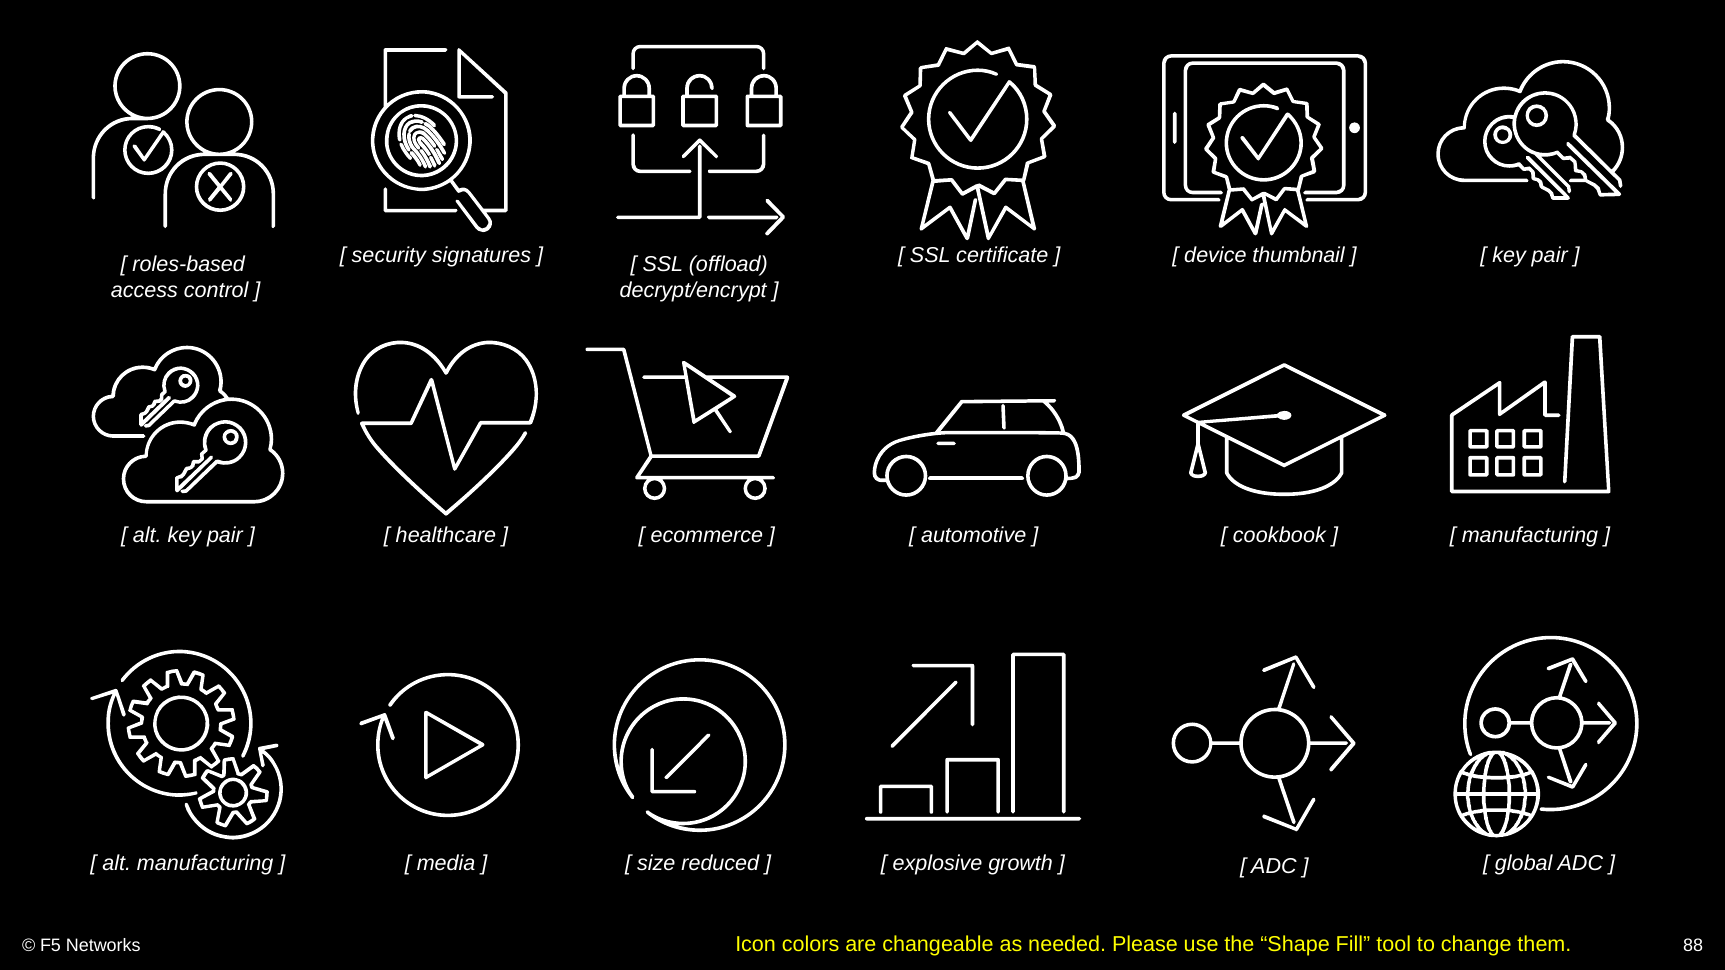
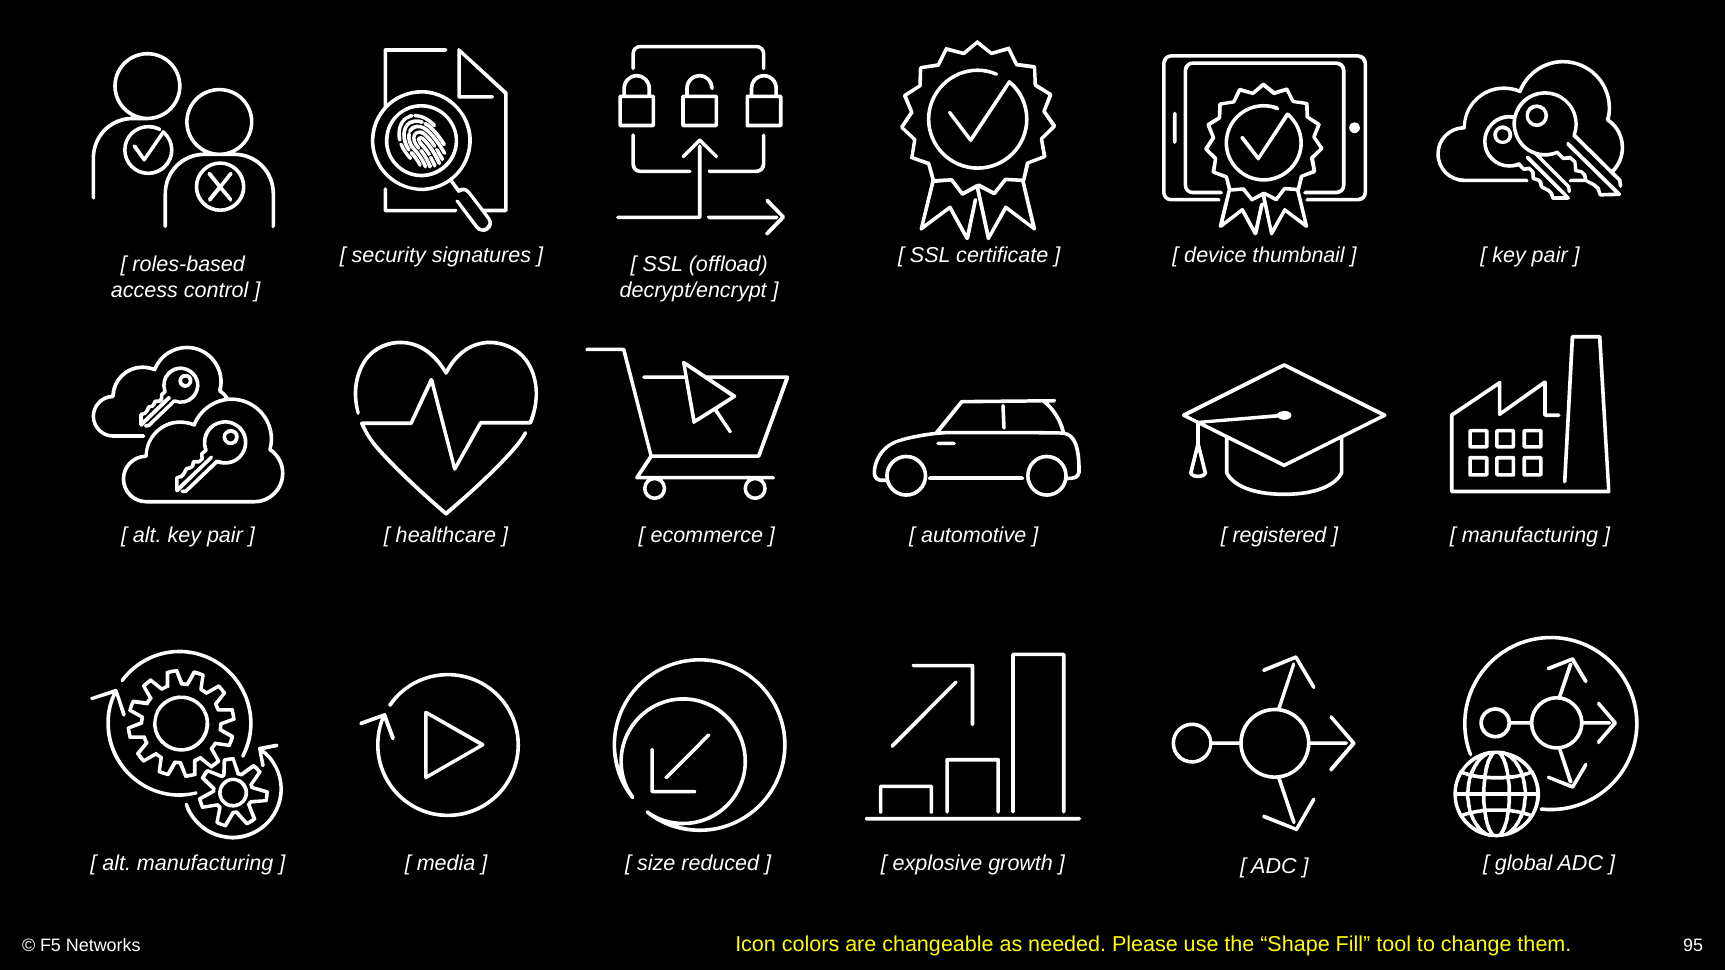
cookbook: cookbook -> registered
88: 88 -> 95
